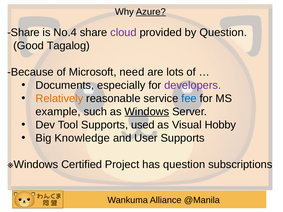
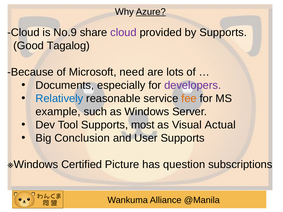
Share at (23, 32): Share -> Cloud
No.4: No.4 -> No.9
by Question: Question -> Supports
Relatively colour: orange -> blue
fee colour: blue -> orange
Windows at (147, 112) underline: present -> none
used: used -> most
Hobby: Hobby -> Actual
Knowledge: Knowledge -> Conclusion
Project: Project -> Picture
